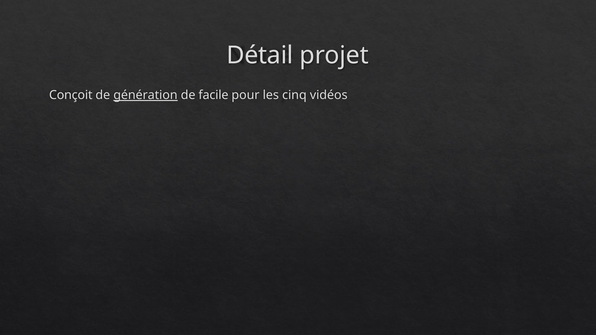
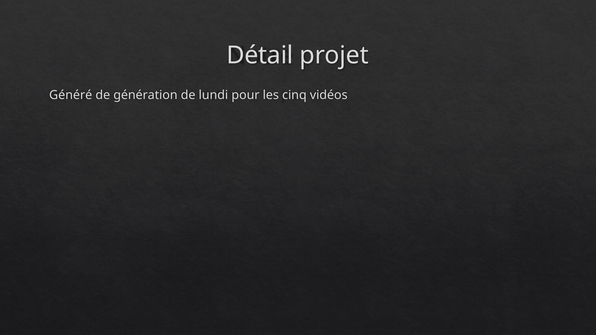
Conçoit: Conçoit -> Généré
génération underline: present -> none
facile: facile -> lundi
